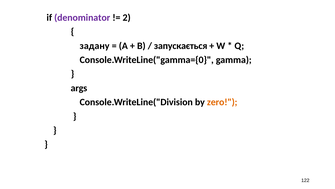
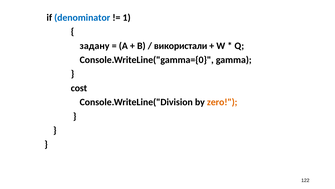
denominator colour: purple -> blue
2: 2 -> 1
запускається: запускається -> використали
args: args -> cost
